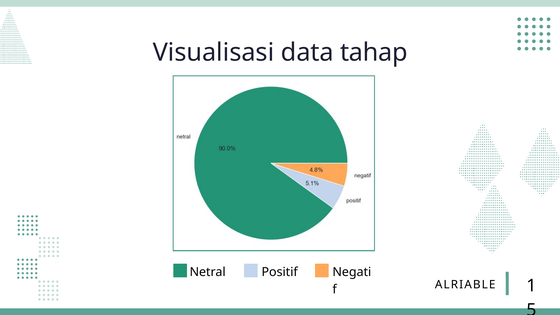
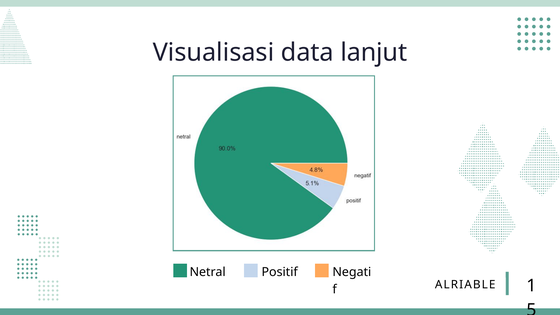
tahap: tahap -> lanjut
